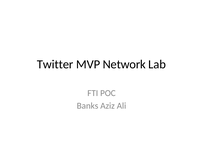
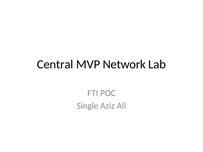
Twitter: Twitter -> Central
Banks: Banks -> Single
